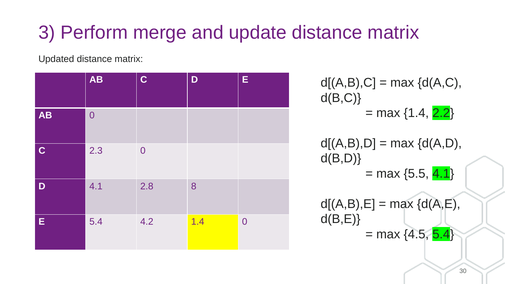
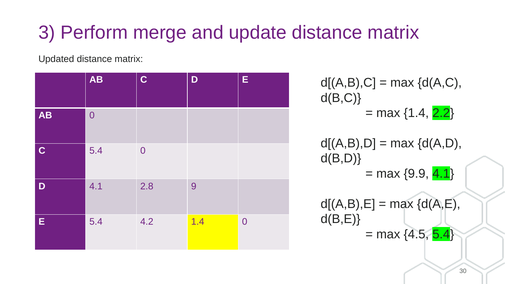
C 2.3: 2.3 -> 5.4
5.5: 5.5 -> 9.9
8: 8 -> 9
